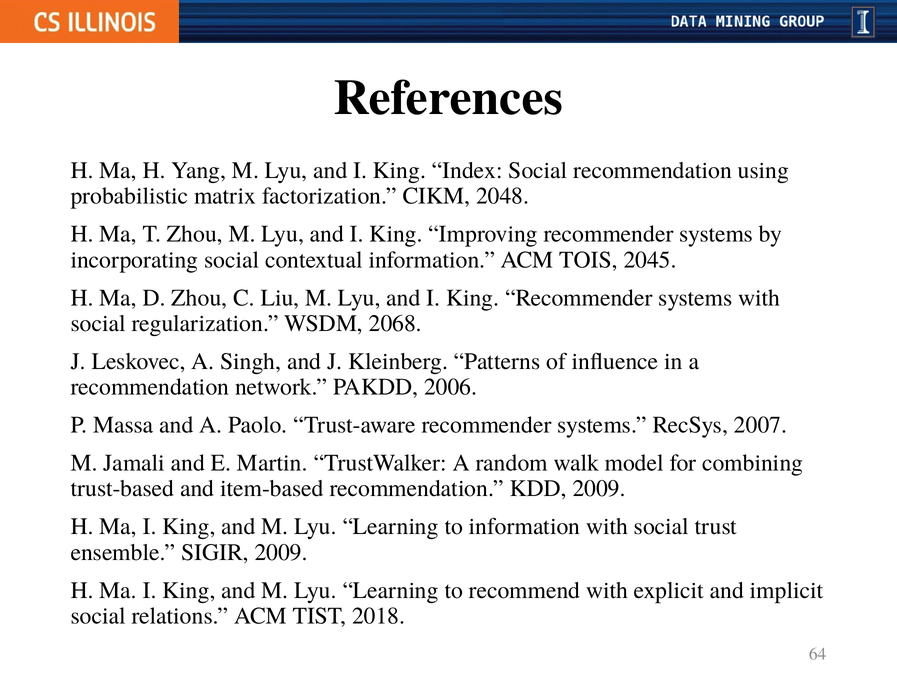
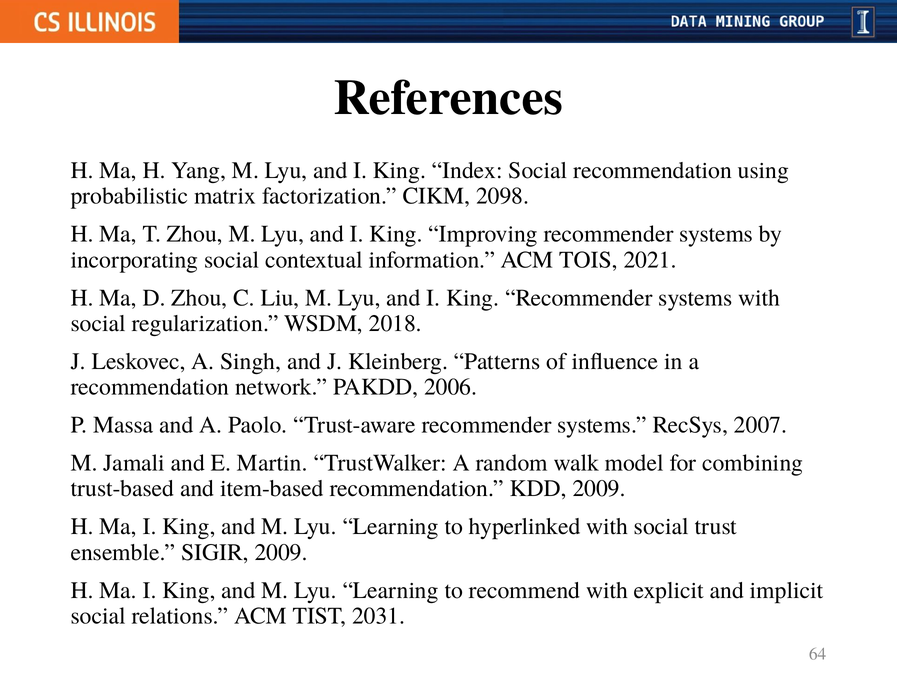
2048: 2048 -> 2098
2045: 2045 -> 2021
2068: 2068 -> 2018
to information: information -> hyperlinked
2018: 2018 -> 2031
